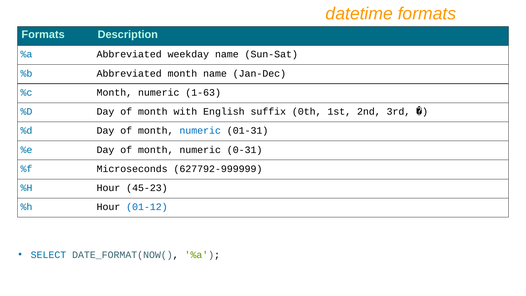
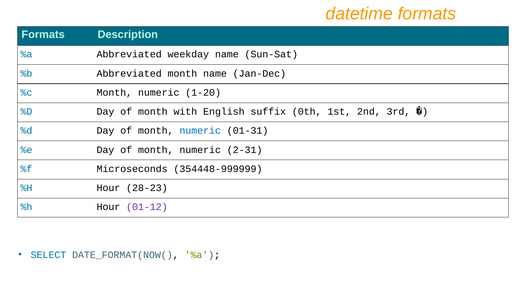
1-63: 1-63 -> 1-20
0-31: 0-31 -> 2-31
627792-999999: 627792-999999 -> 354448-999999
45-23: 45-23 -> 28-23
01-12 colour: blue -> purple
